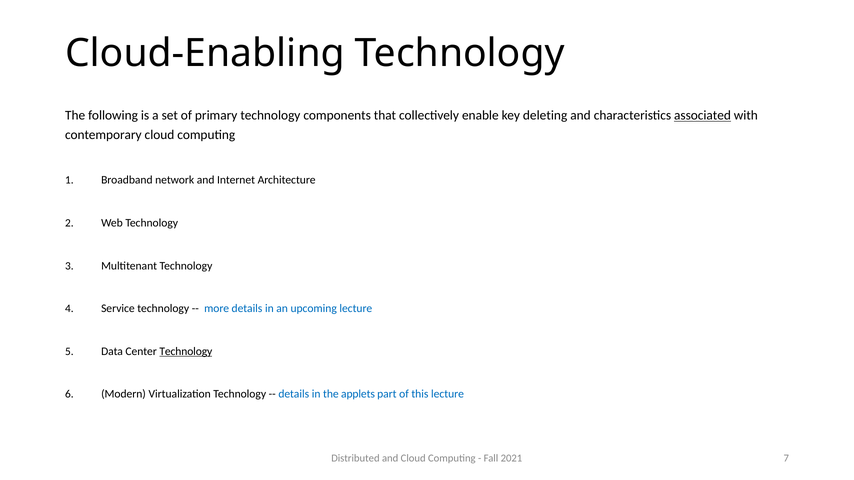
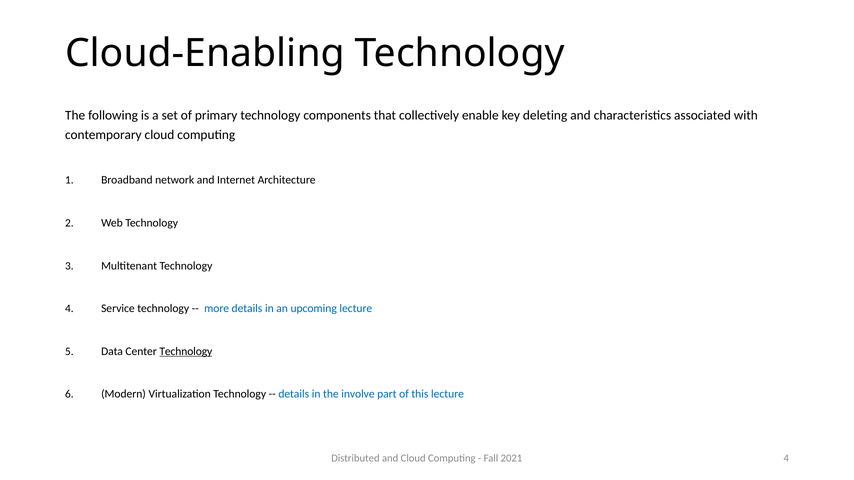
associated underline: present -> none
applets: applets -> involve
2021 7: 7 -> 4
